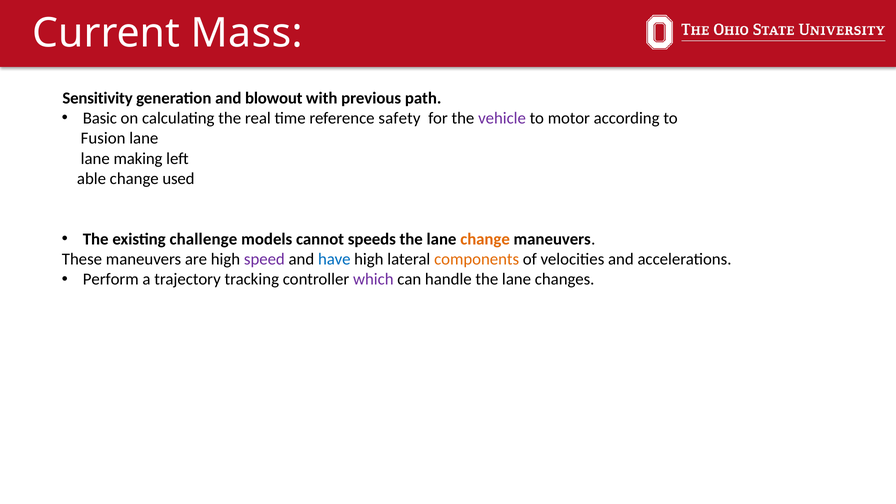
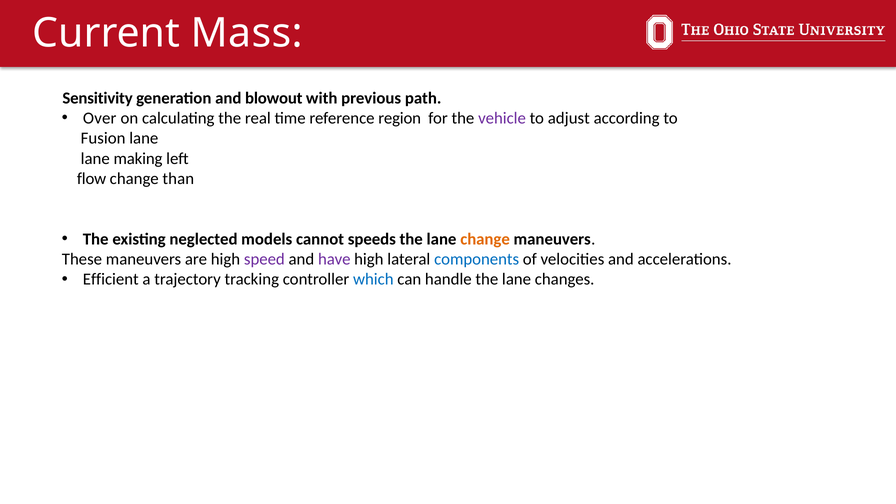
Basic: Basic -> Over
safety: safety -> region
motor: motor -> adjust
able: able -> flow
used: used -> than
challenge: challenge -> neglected
have colour: blue -> purple
components colour: orange -> blue
Perform: Perform -> Efficient
which colour: purple -> blue
